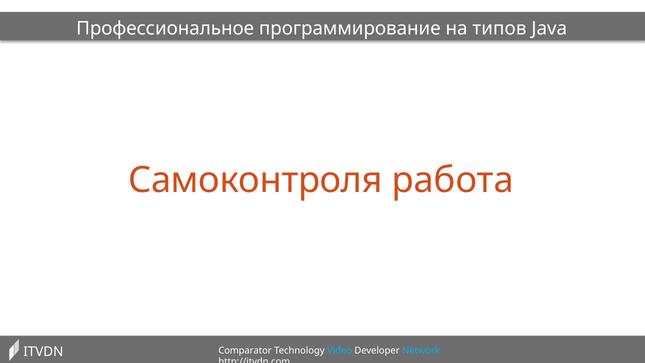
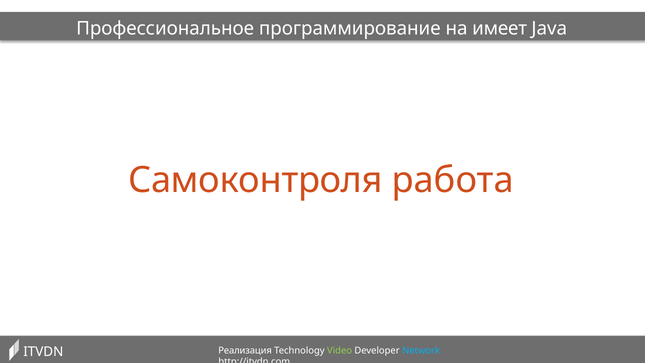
типов: типов -> имеет
Comparator: Comparator -> Реализация
Video colour: light blue -> light green
